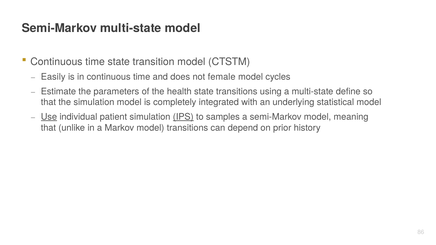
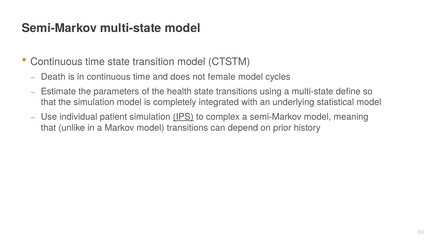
Easily: Easily -> Death
Use underline: present -> none
samples: samples -> complex
